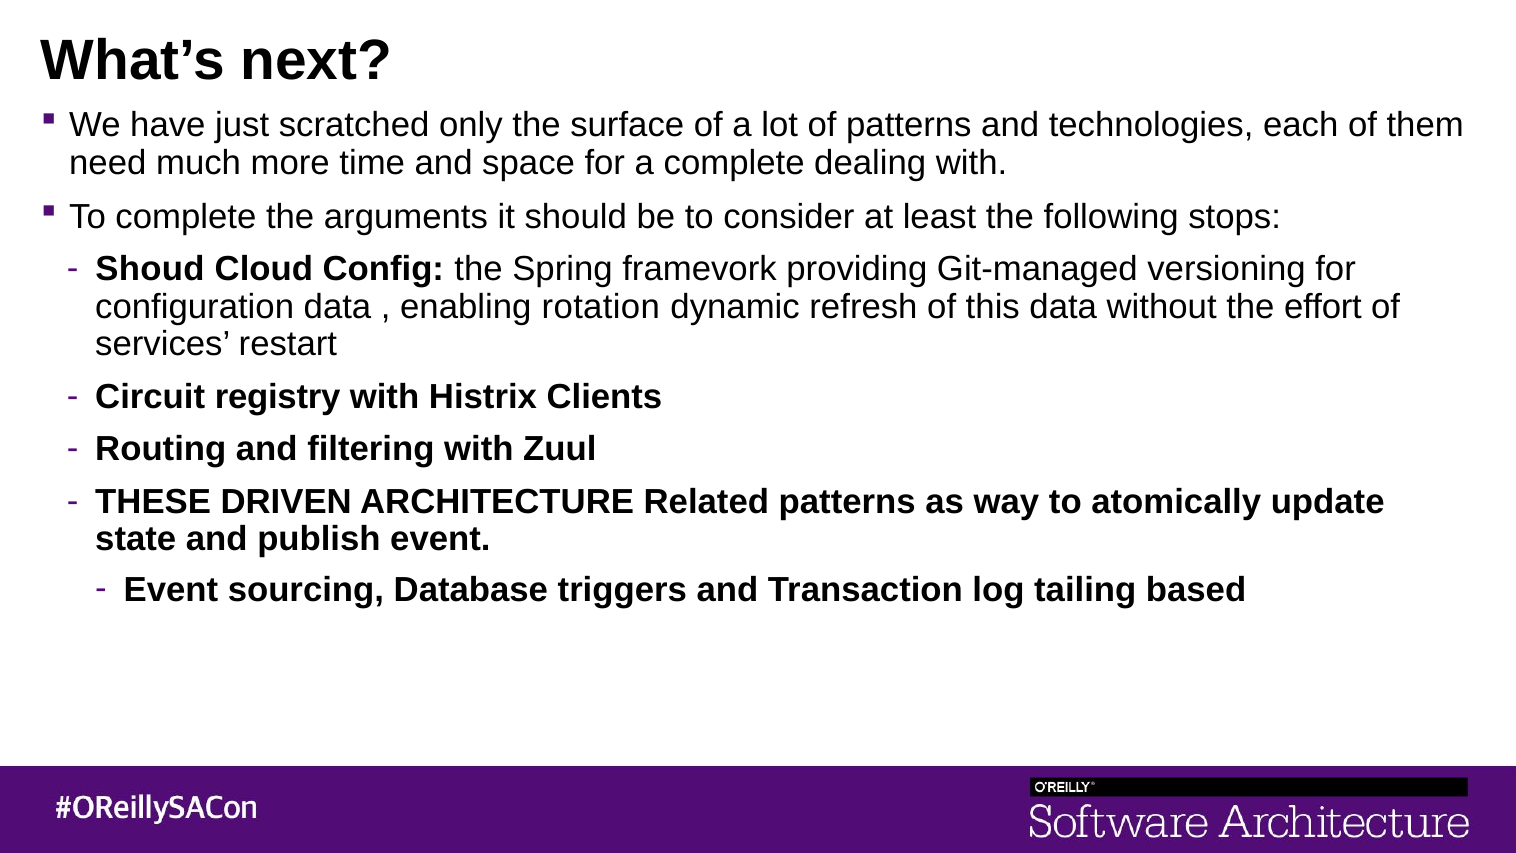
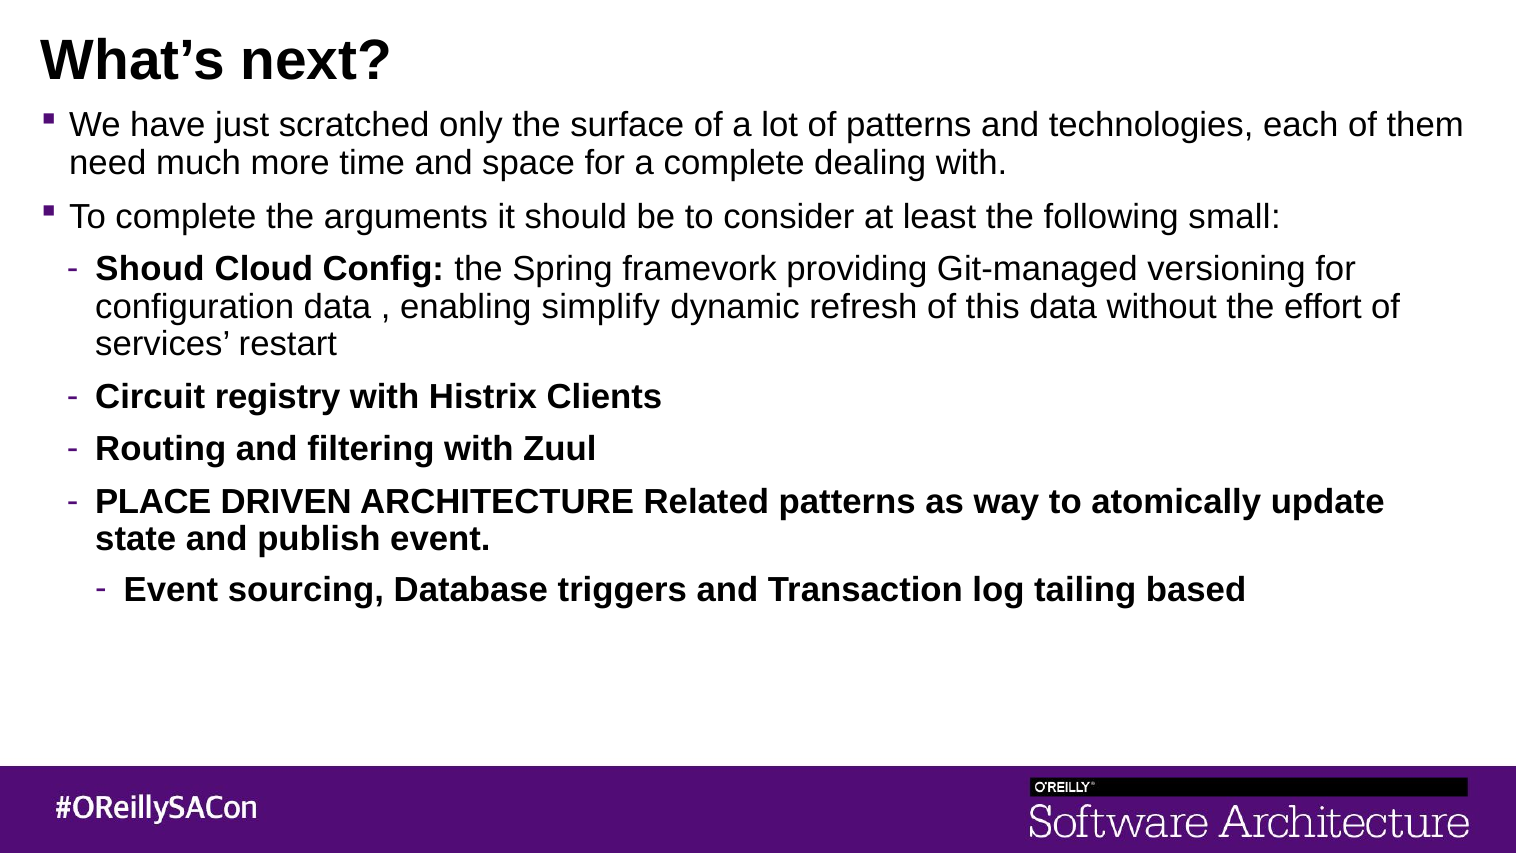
stops: stops -> small
rotation: rotation -> simplify
THESE: THESE -> PLACE
